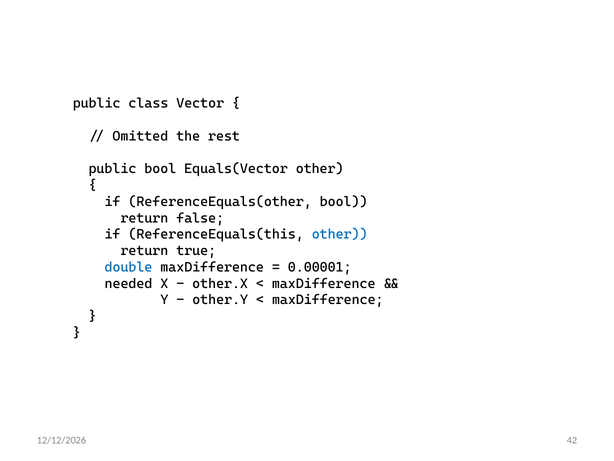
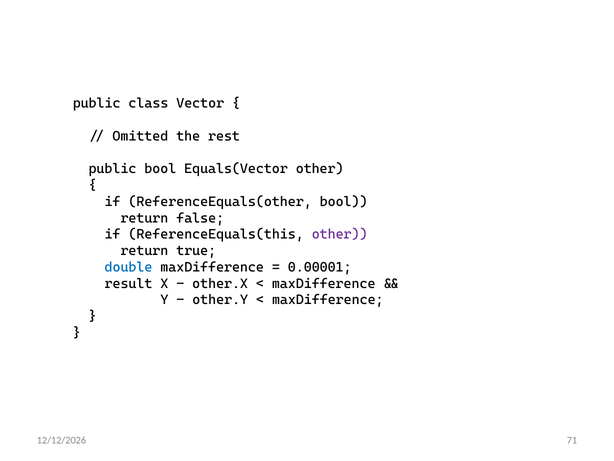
other at (340, 234) colour: blue -> purple
needed: needed -> result
42: 42 -> 71
